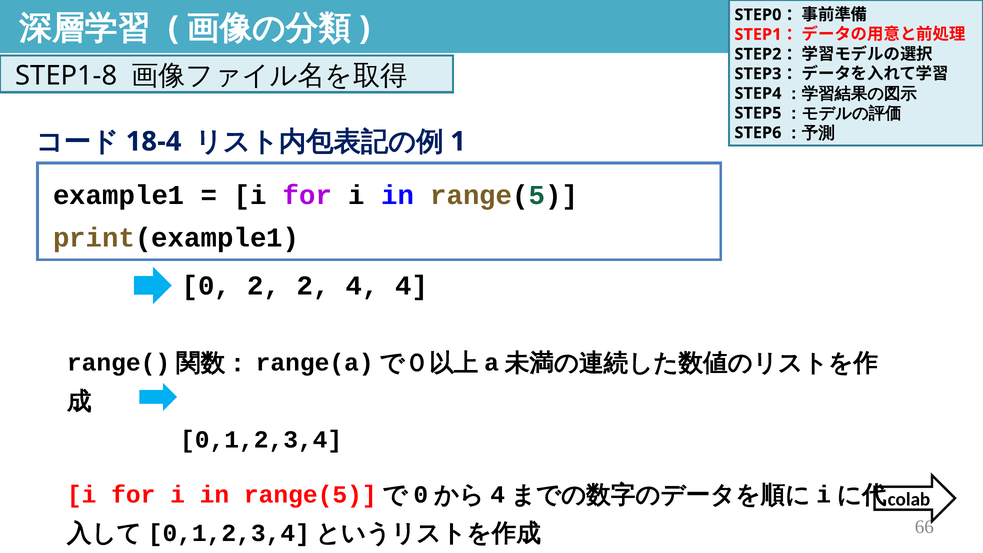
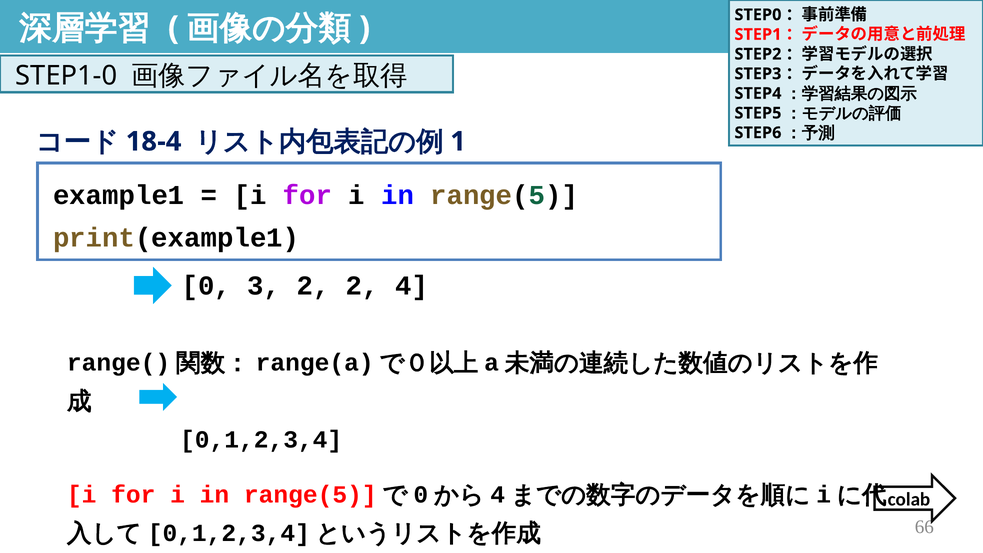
STEP1-8: STEP1-8 -> STEP1-0
0 2: 2 -> 3
2 4: 4 -> 2
